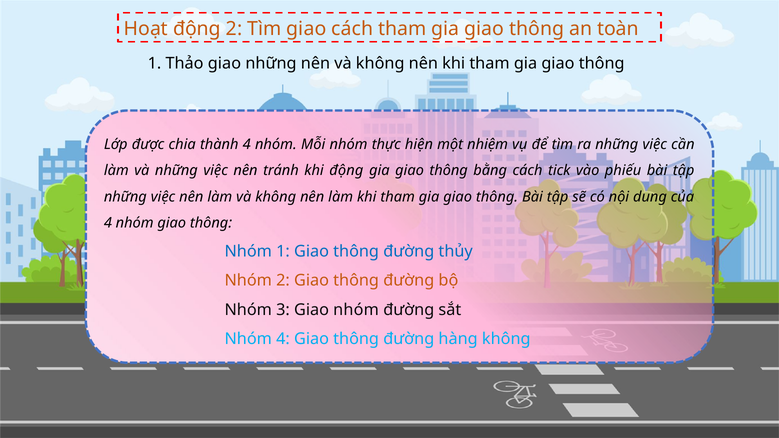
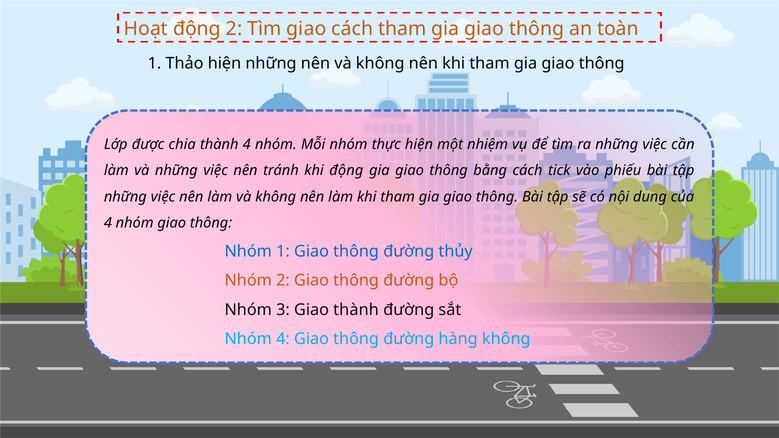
Thảo giao: giao -> hiện
Giao nhóm: nhóm -> thành
